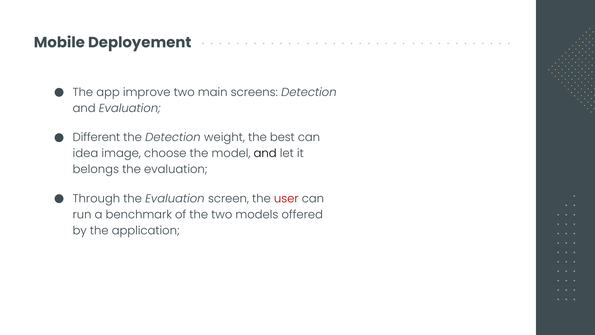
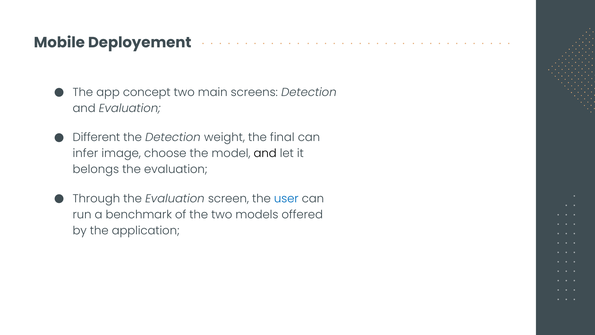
improve: improve -> concept
best: best -> final
idea: idea -> infer
user colour: red -> blue
